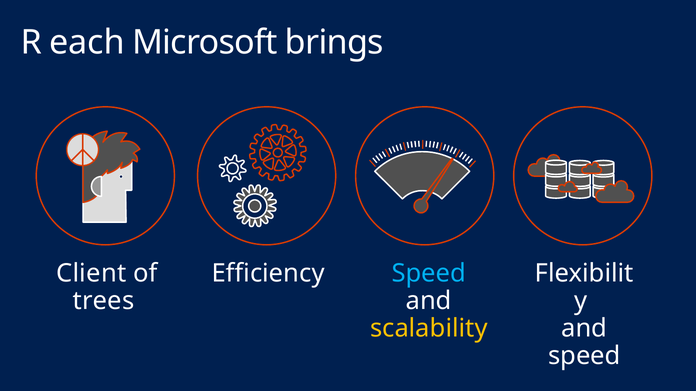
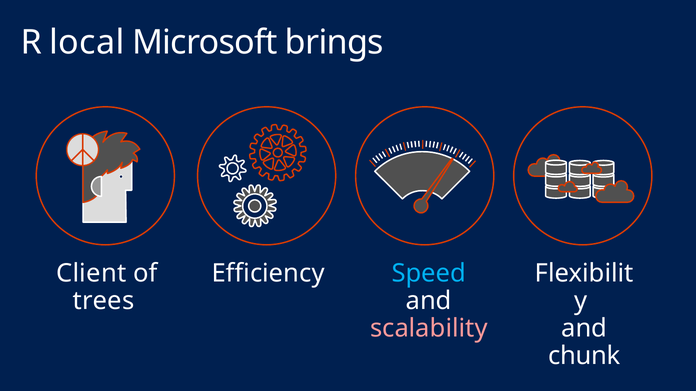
each: each -> local
scalability colour: yellow -> pink
speed at (584, 356): speed -> chunk
